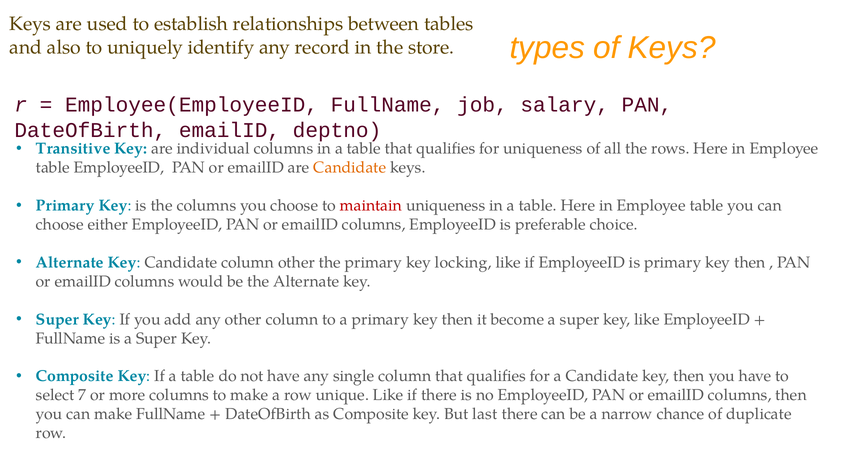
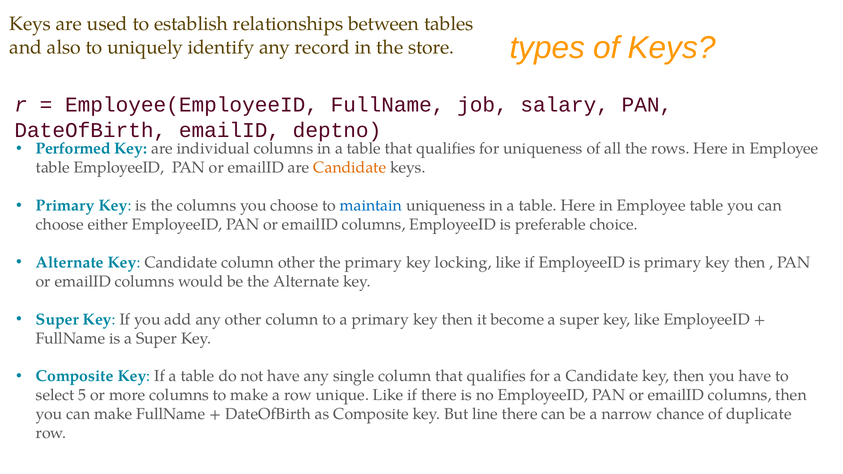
Transitive: Transitive -> Performed
maintain colour: red -> blue
7: 7 -> 5
last: last -> line
